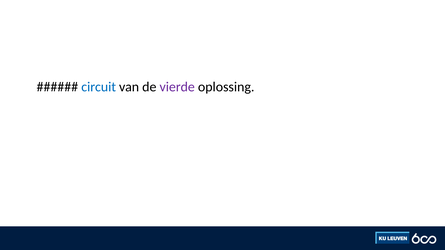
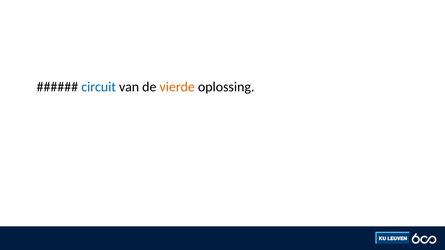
vierde colour: purple -> orange
